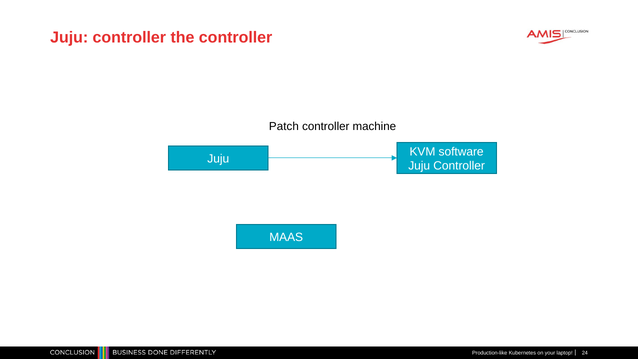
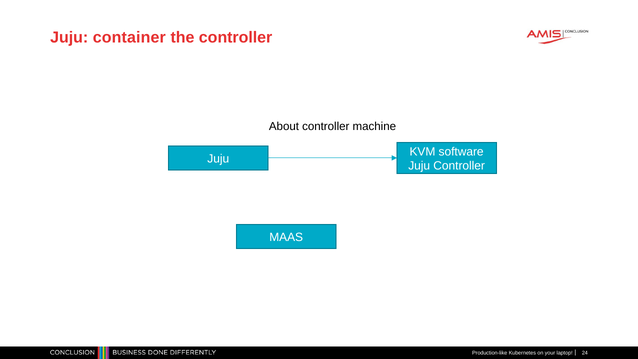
controller at (129, 37): controller -> container
Patch: Patch -> About
